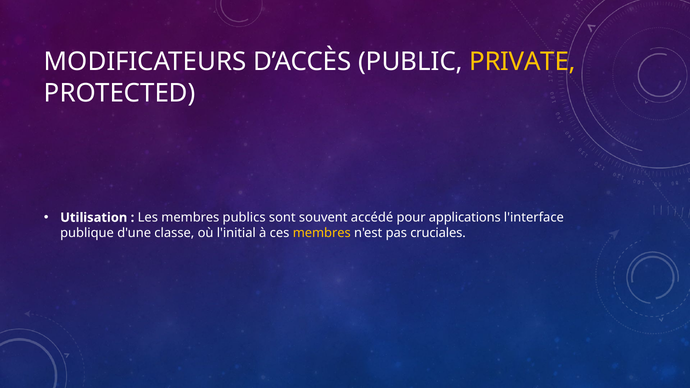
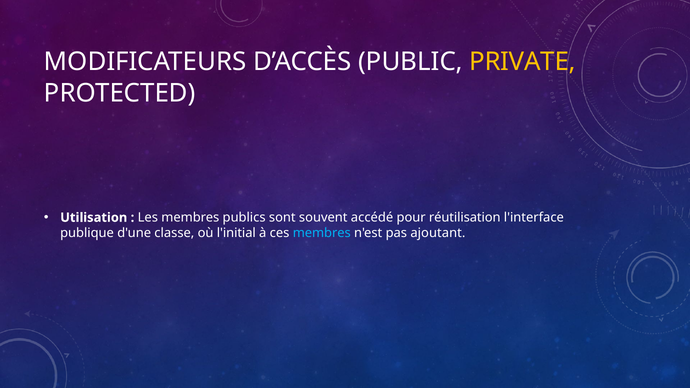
applications: applications -> réutilisation
membres at (322, 233) colour: yellow -> light blue
cruciales: cruciales -> ajoutant
